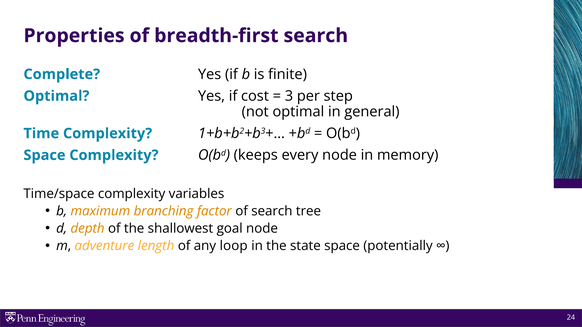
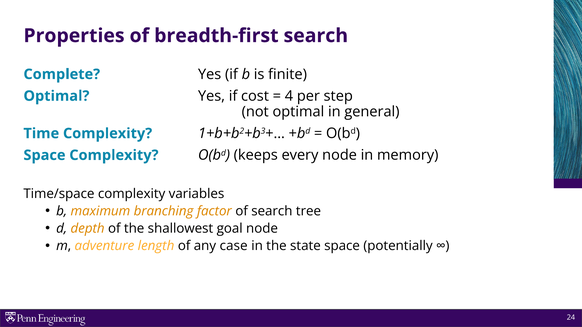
3: 3 -> 4
loop: loop -> case
